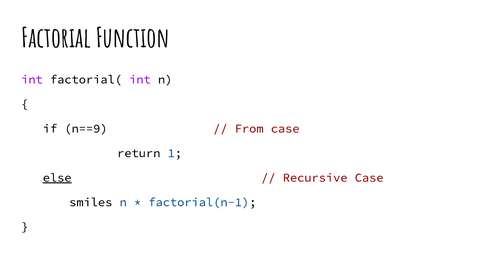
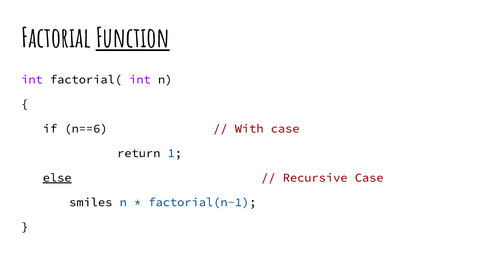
Function underline: none -> present
n==9: n==9 -> n==6
From: From -> With
